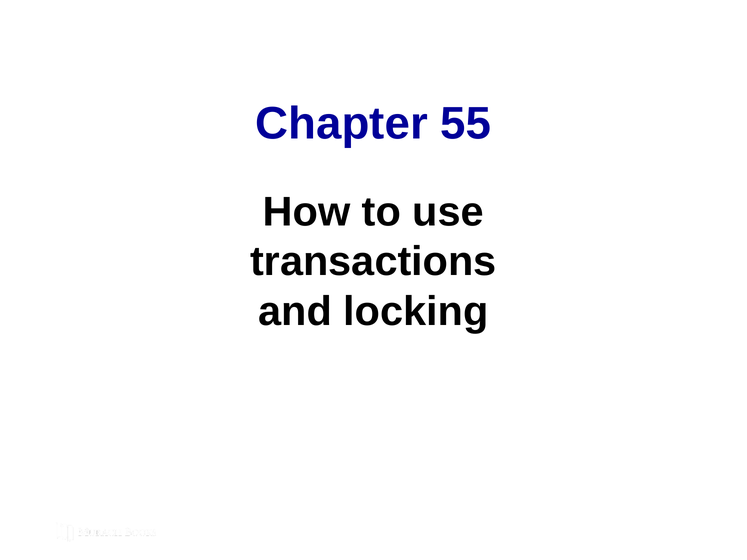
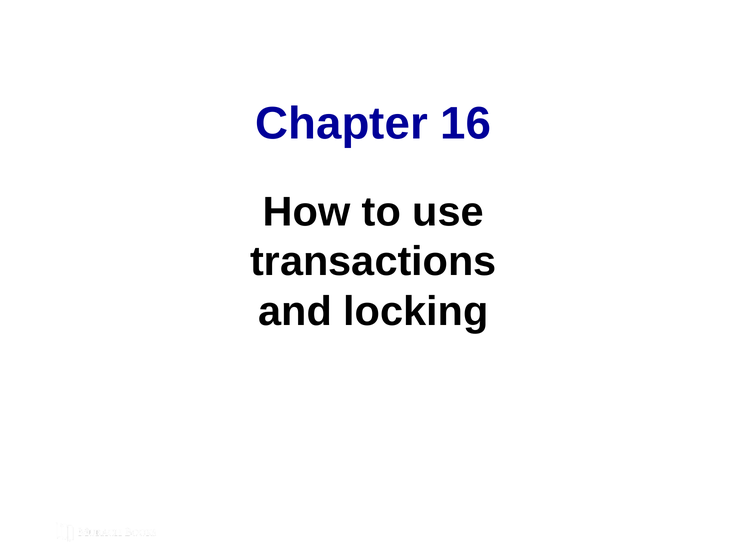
55: 55 -> 16
